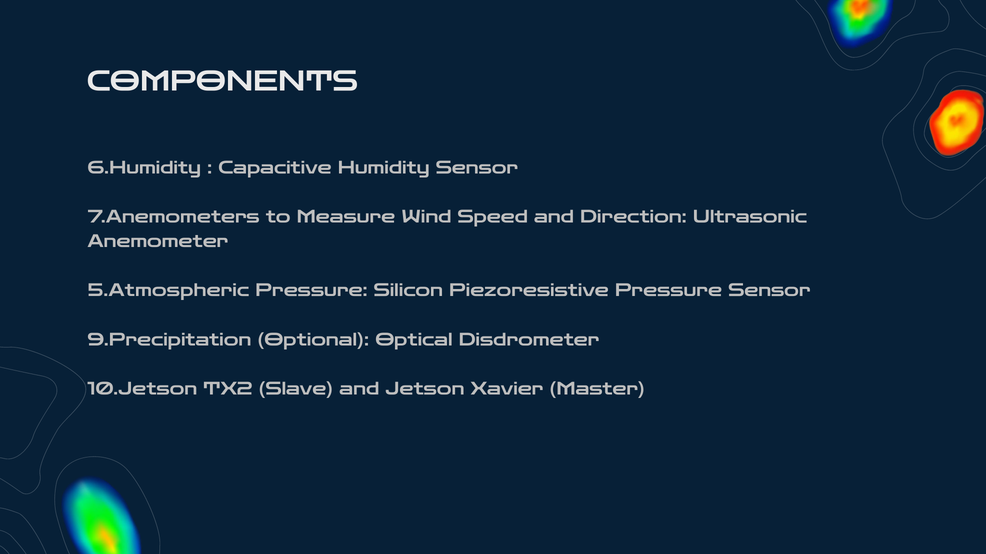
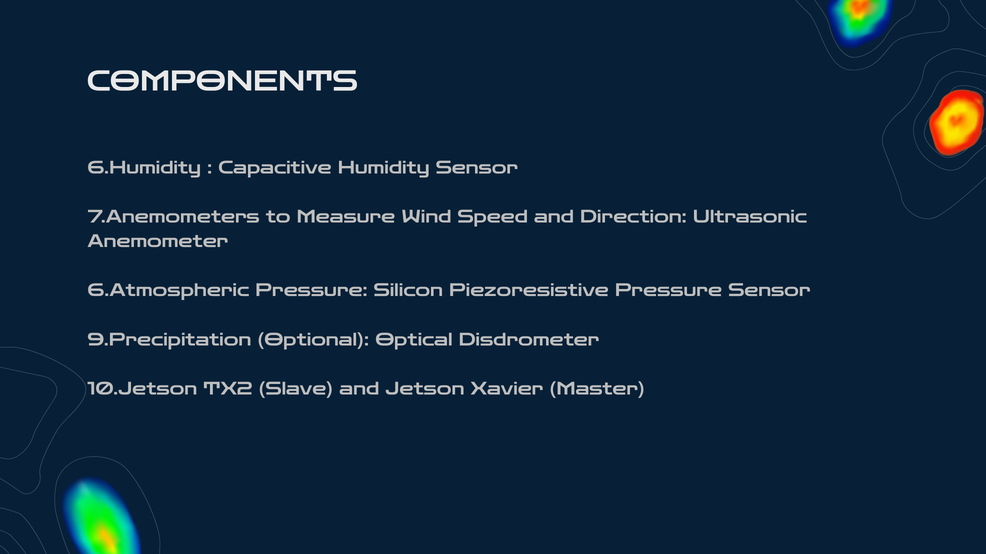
5.Atmospheric: 5.Atmospheric -> 6.Atmospheric
